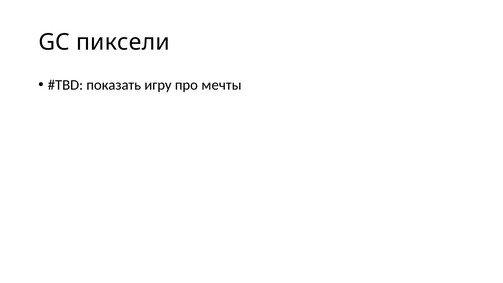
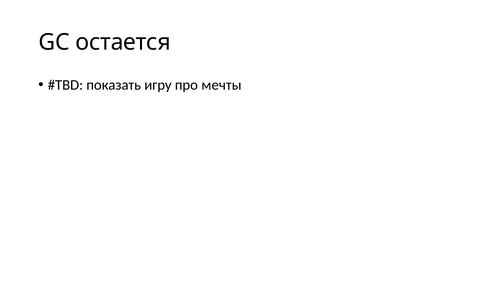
пиксели: пиксели -> остается
